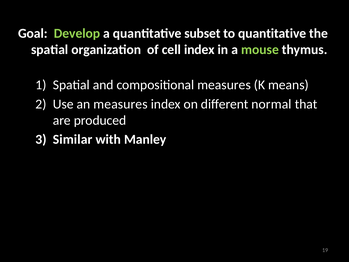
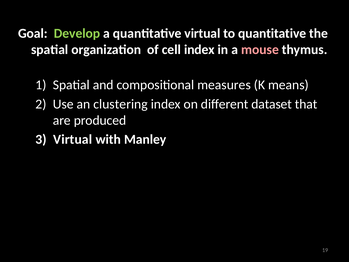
quantitative subset: subset -> virtual
mouse colour: light green -> pink
an measures: measures -> clustering
normal: normal -> dataset
Similar at (73, 139): Similar -> Virtual
